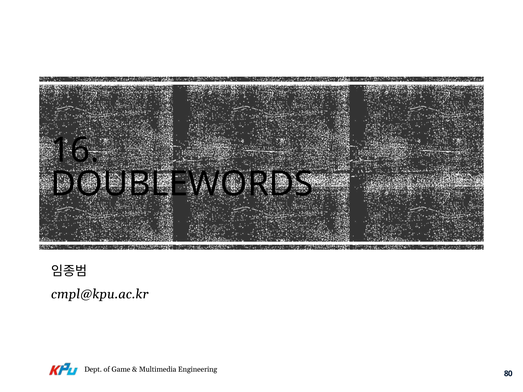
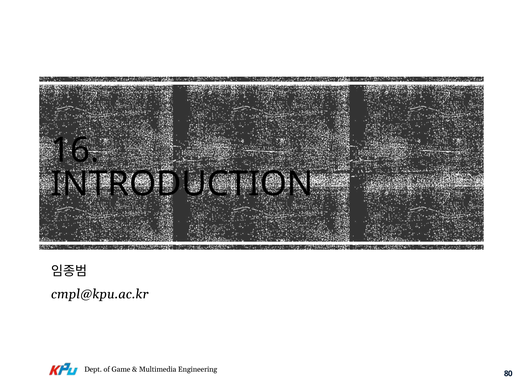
DOUBLEWORDS: DOUBLEWORDS -> INTRODUCTION
